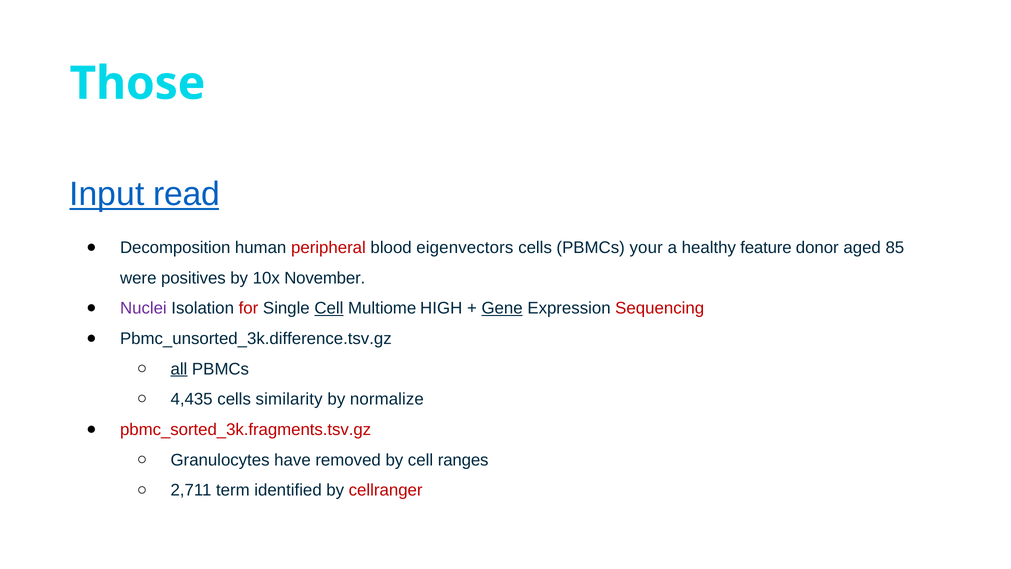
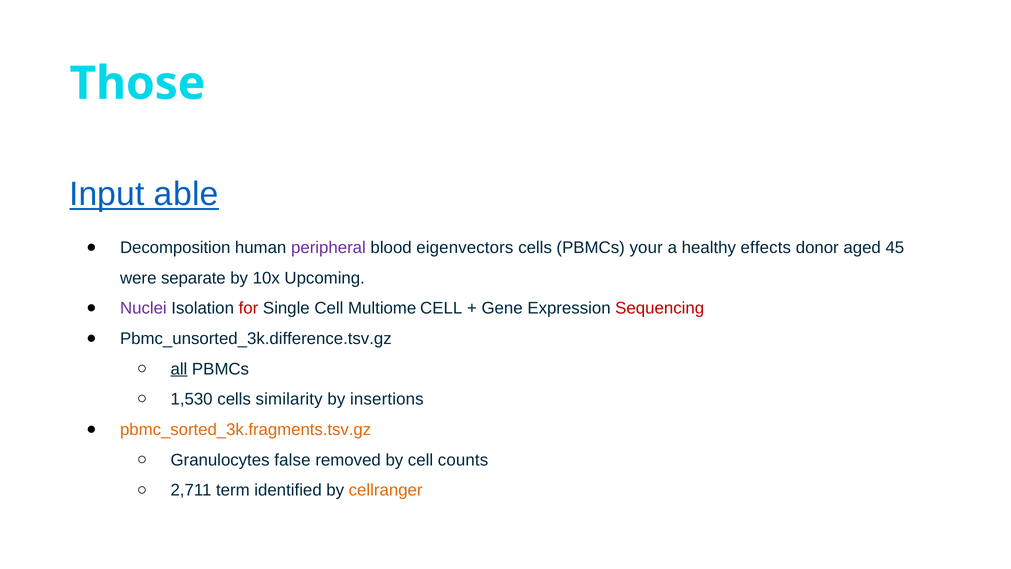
read: read -> able
peripheral colour: red -> purple
feature: feature -> effects
85: 85 -> 45
positives: positives -> separate
November: November -> Upcoming
Cell at (329, 308) underline: present -> none
Multiome HIGH: HIGH -> CELL
Gene underline: present -> none
4,435: 4,435 -> 1,530
normalize: normalize -> insertions
pbmc_sorted_3k.fragments.tsv.gz colour: red -> orange
have: have -> false
ranges: ranges -> counts
cellranger colour: red -> orange
